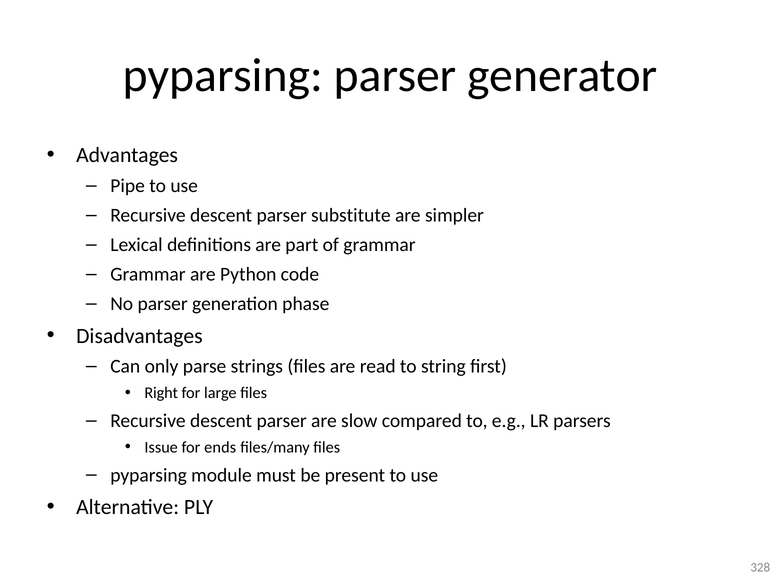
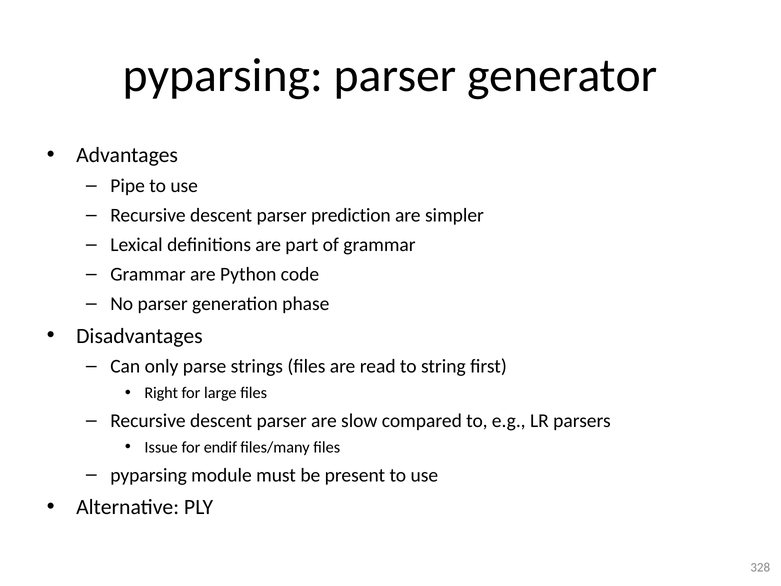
substitute: substitute -> prediction
ends: ends -> endif
